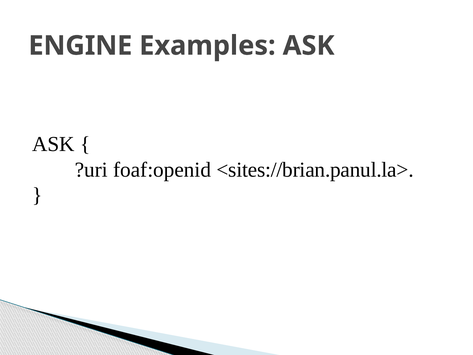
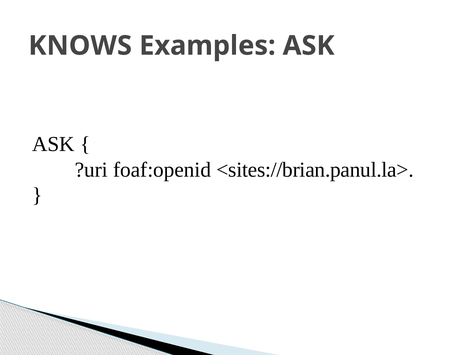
ENGINE: ENGINE -> KNOWS
